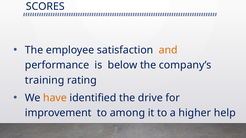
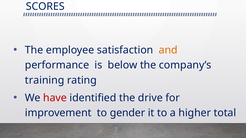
have colour: orange -> red
among: among -> gender
help: help -> total
